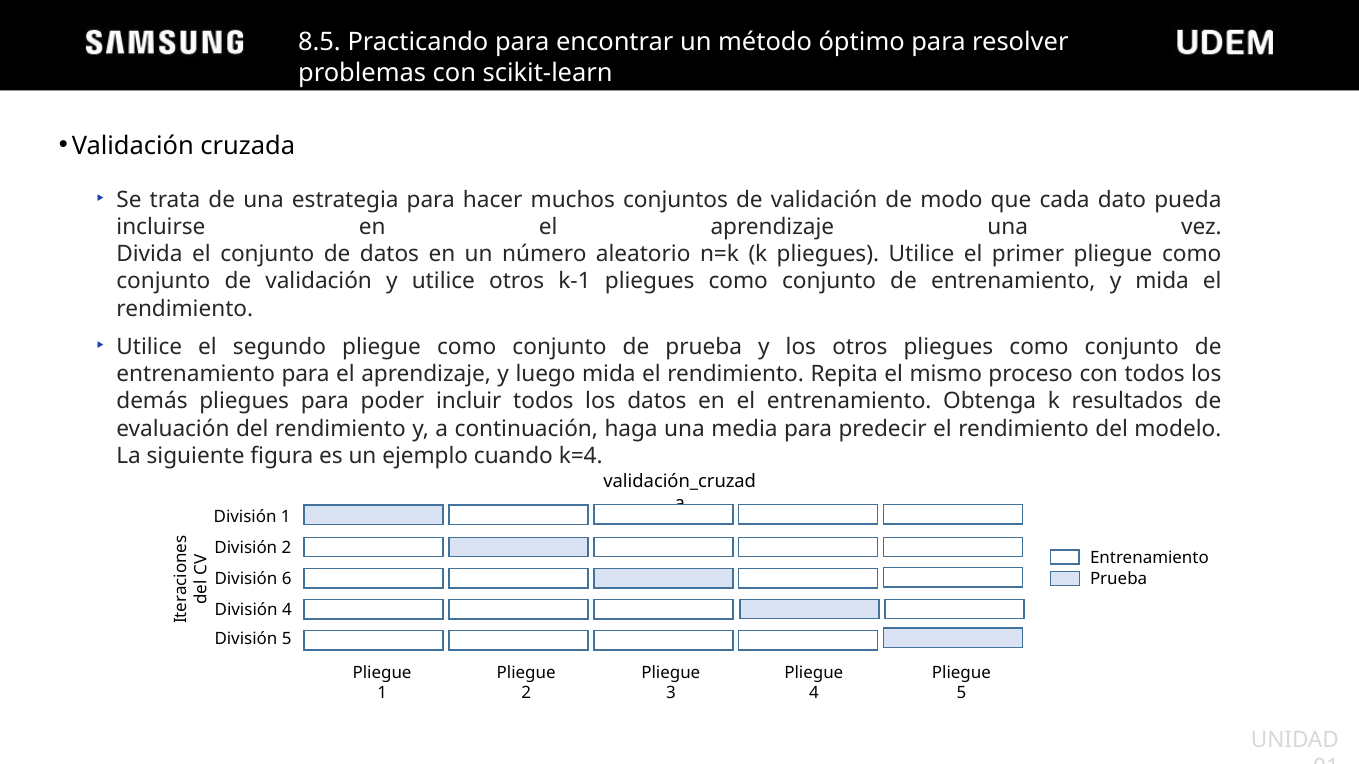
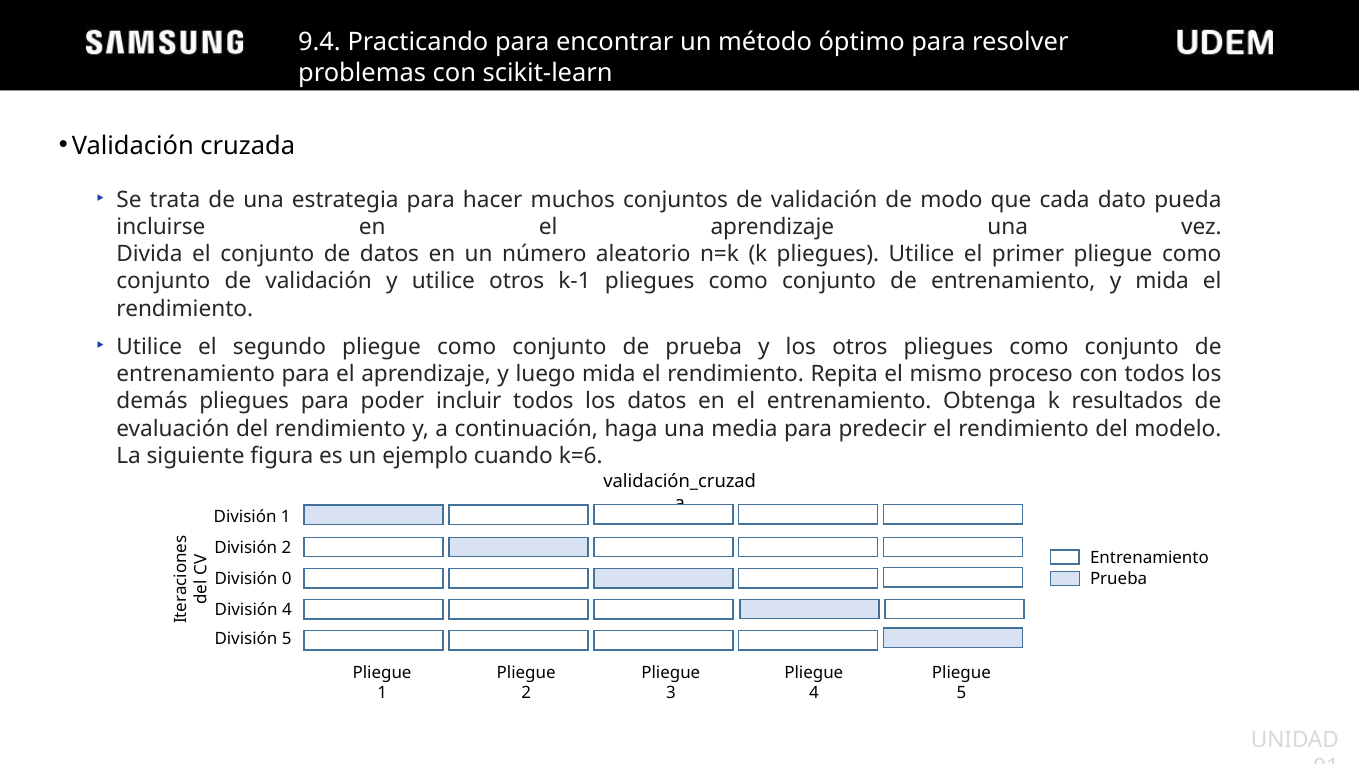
8.5: 8.5 -> 9.4
k=4: k=4 -> k=6
6: 6 -> 0
